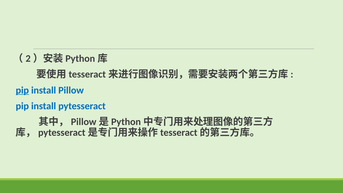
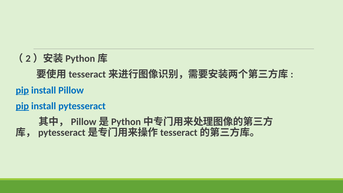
pip at (22, 106) underline: none -> present
